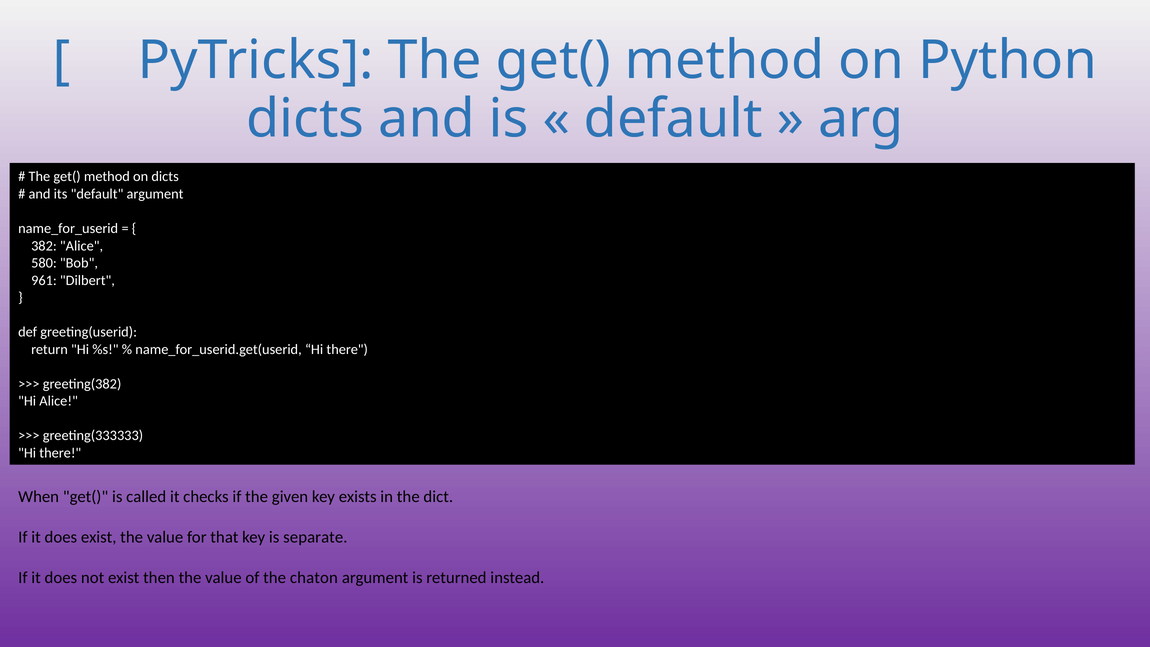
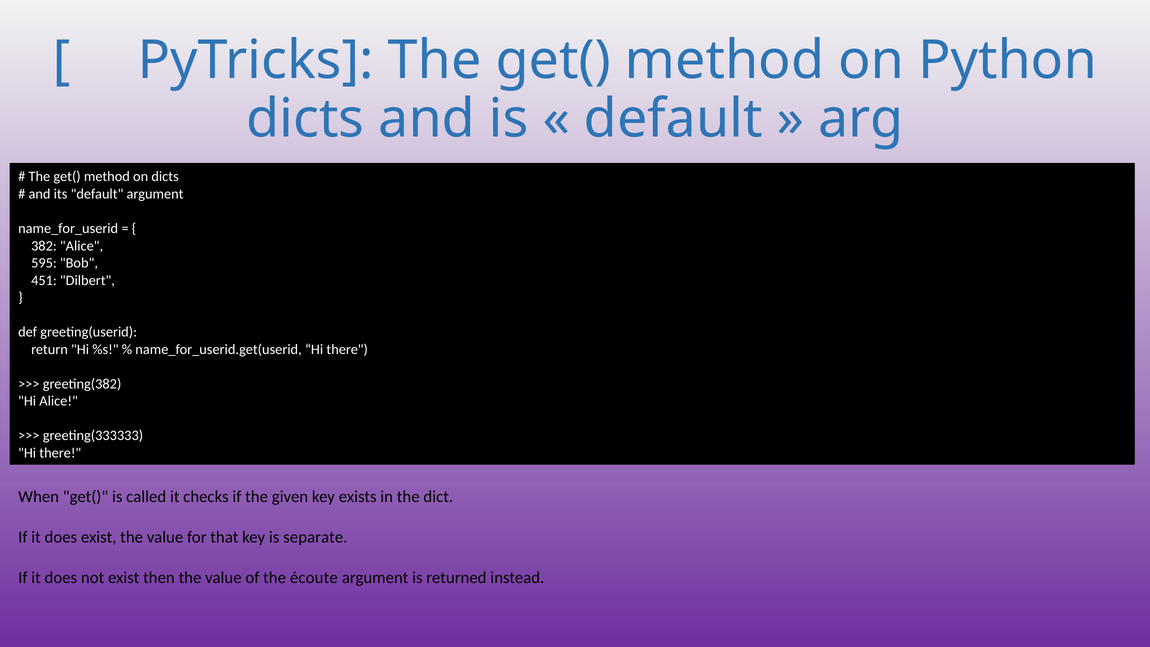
580: 580 -> 595
961: 961 -> 451
chaton: chaton -> écoute
